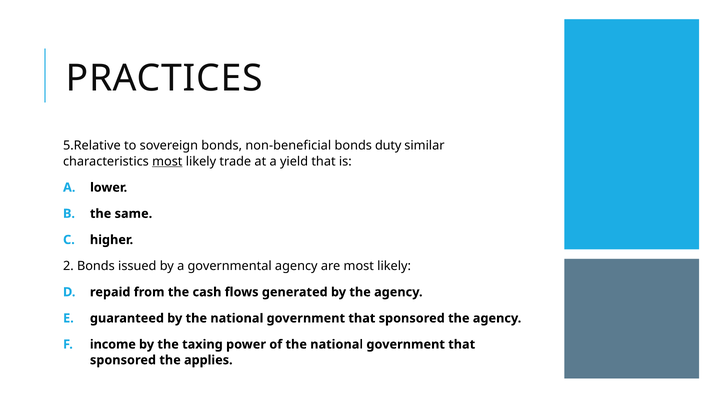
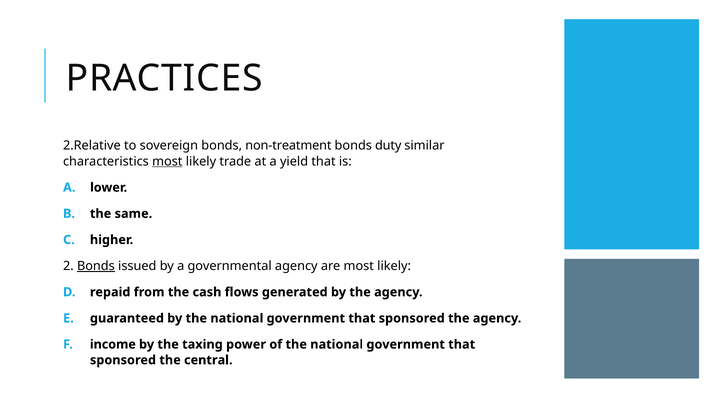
5.Relative: 5.Relative -> 2.Relative
non-beneficial: non-beneficial -> non-treatment
Bonds at (96, 266) underline: none -> present
applies: applies -> central
